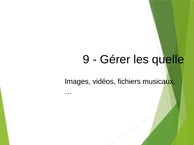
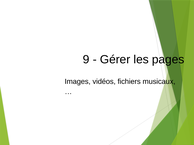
quelle: quelle -> pages
